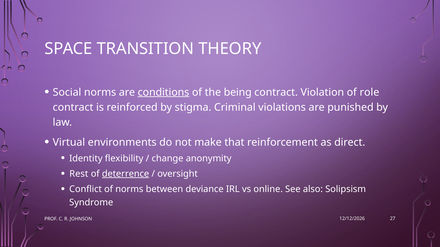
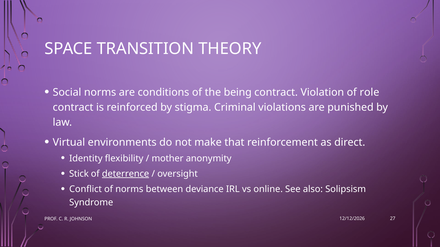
conditions underline: present -> none
change: change -> mother
Rest: Rest -> Stick
